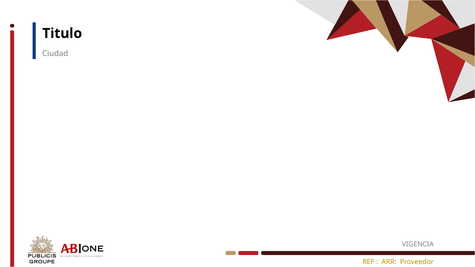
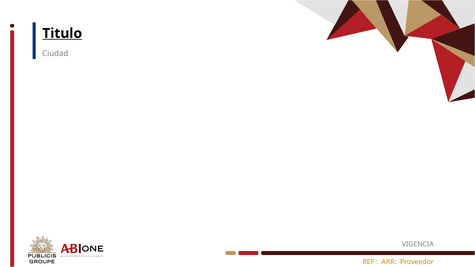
Titulo underline: none -> present
